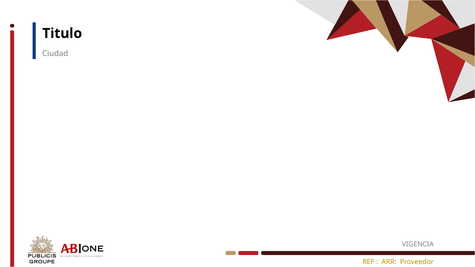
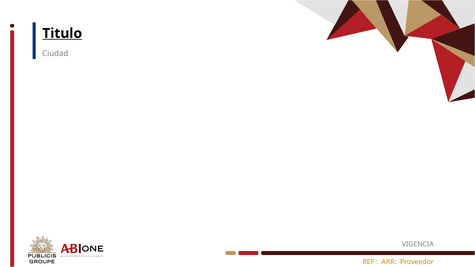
Titulo underline: none -> present
